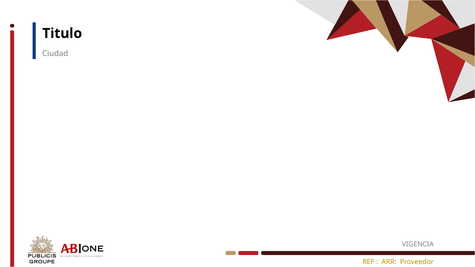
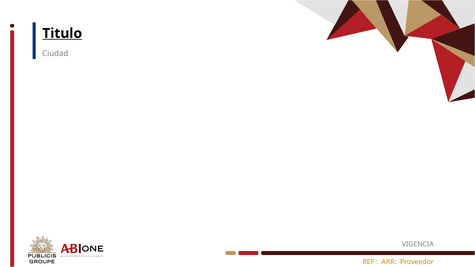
Titulo underline: none -> present
